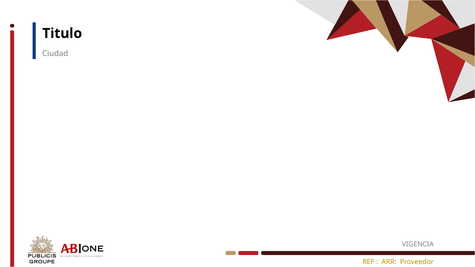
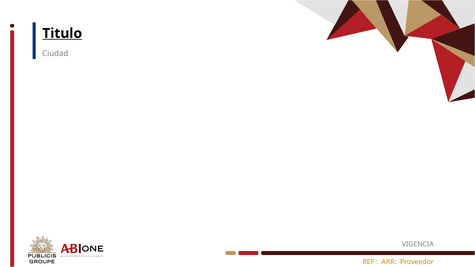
Titulo underline: none -> present
